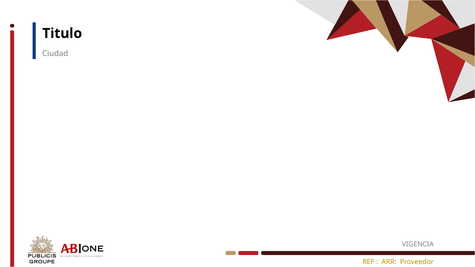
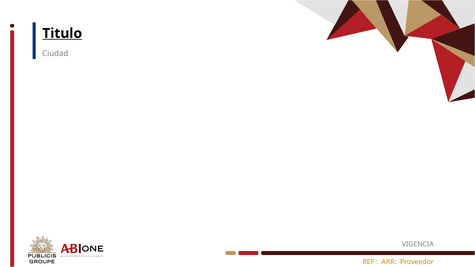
Titulo underline: none -> present
